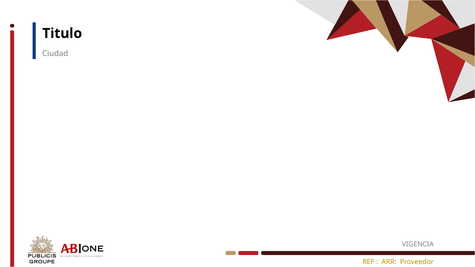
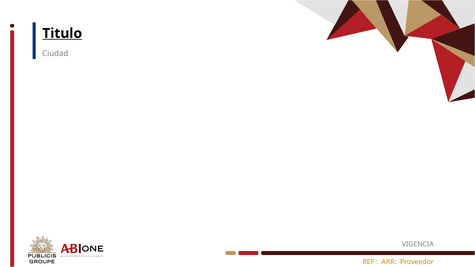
Titulo underline: none -> present
